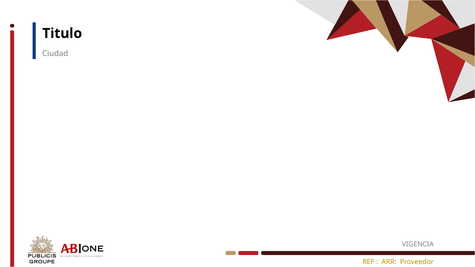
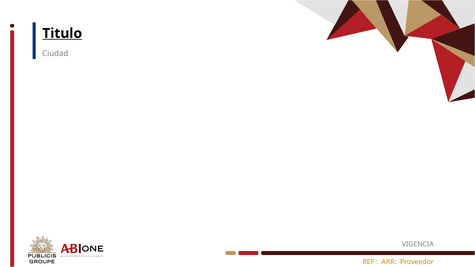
Titulo underline: none -> present
